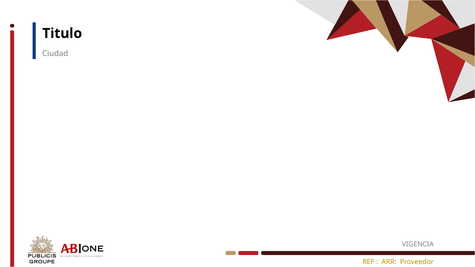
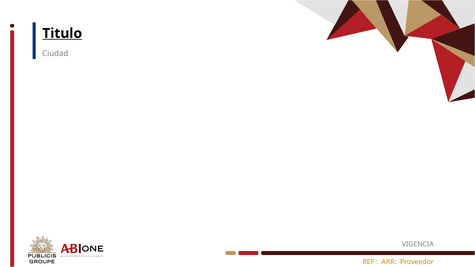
Titulo underline: none -> present
